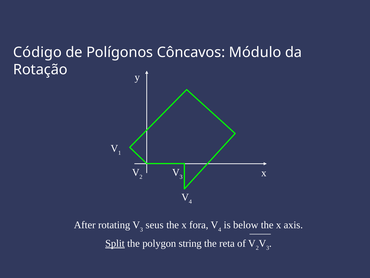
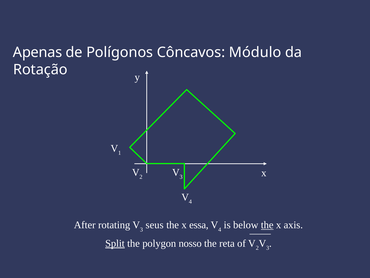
Código: Código -> Apenas
fora: fora -> essa
the at (267, 225) underline: none -> present
string: string -> nosso
